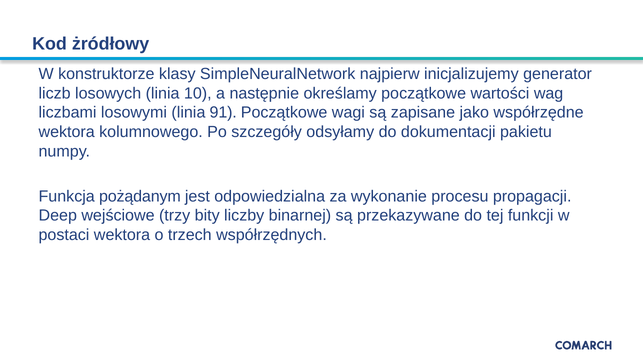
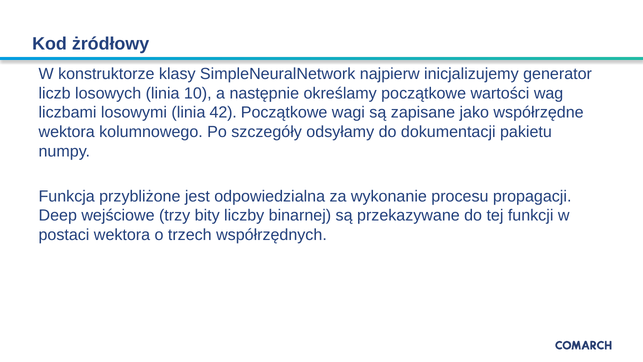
91: 91 -> 42
pożądanym: pożądanym -> przybliżone
